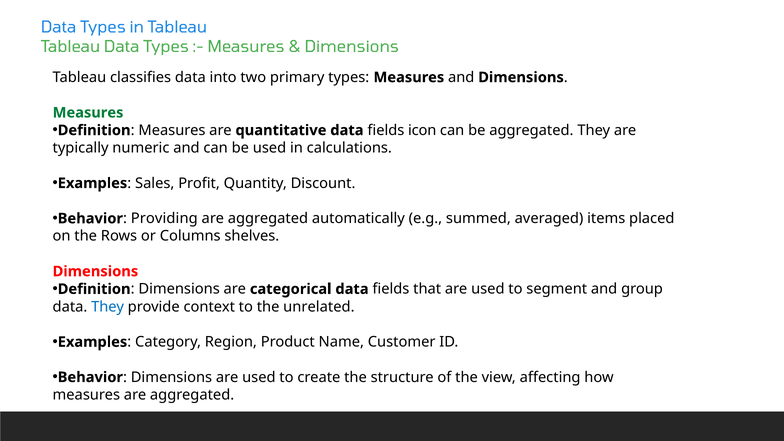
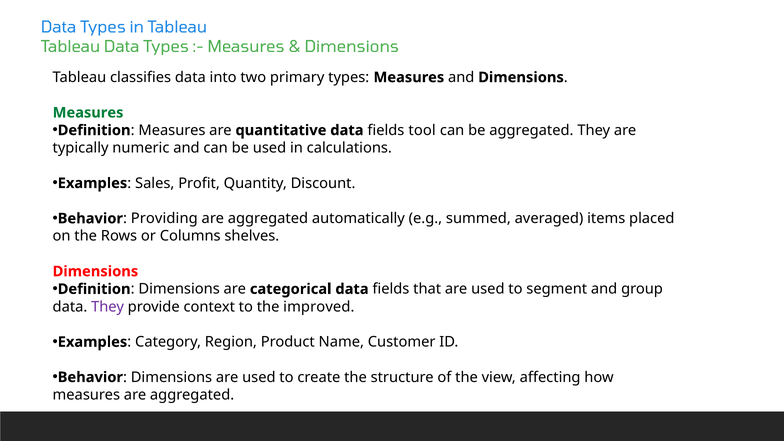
icon: icon -> tool
They at (108, 307) colour: blue -> purple
unrelated: unrelated -> improved
